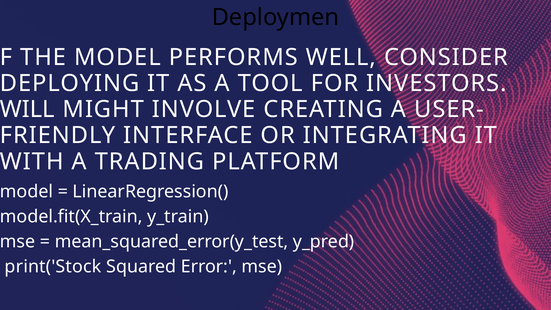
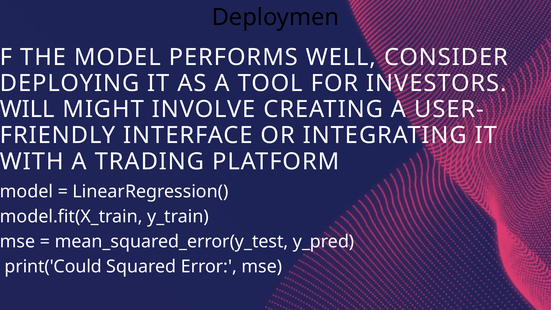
print('Stock: print('Stock -> print('Could
